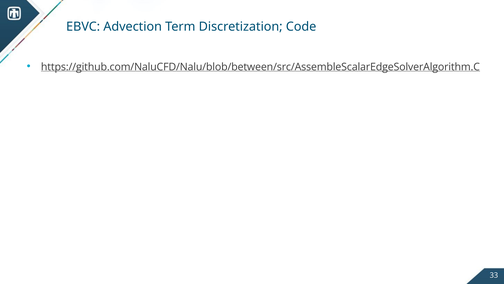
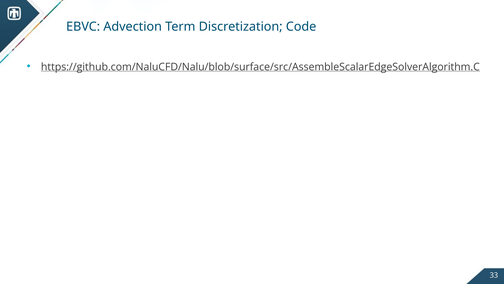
https://github.com/NaluCFD/Nalu/blob/between/src/AssembleScalarEdgeSolverAlgorithm.C: https://github.com/NaluCFD/Nalu/blob/between/src/AssembleScalarEdgeSolverAlgorithm.C -> https://github.com/NaluCFD/Nalu/blob/surface/src/AssembleScalarEdgeSolverAlgorithm.C
